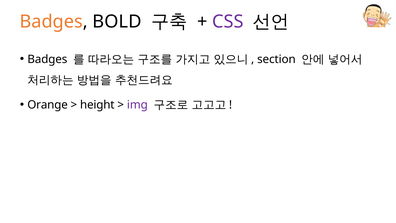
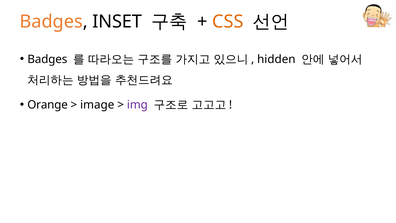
BOLD: BOLD -> INSET
CSS colour: purple -> orange
section: section -> hidden
height: height -> image
